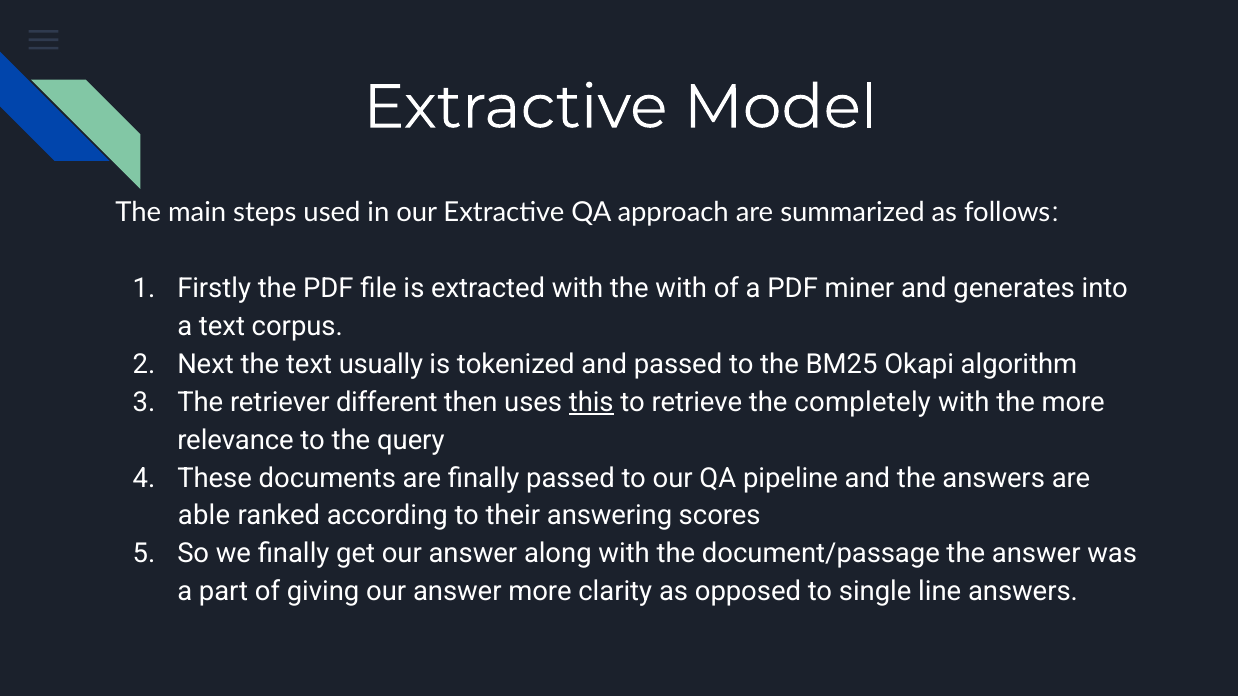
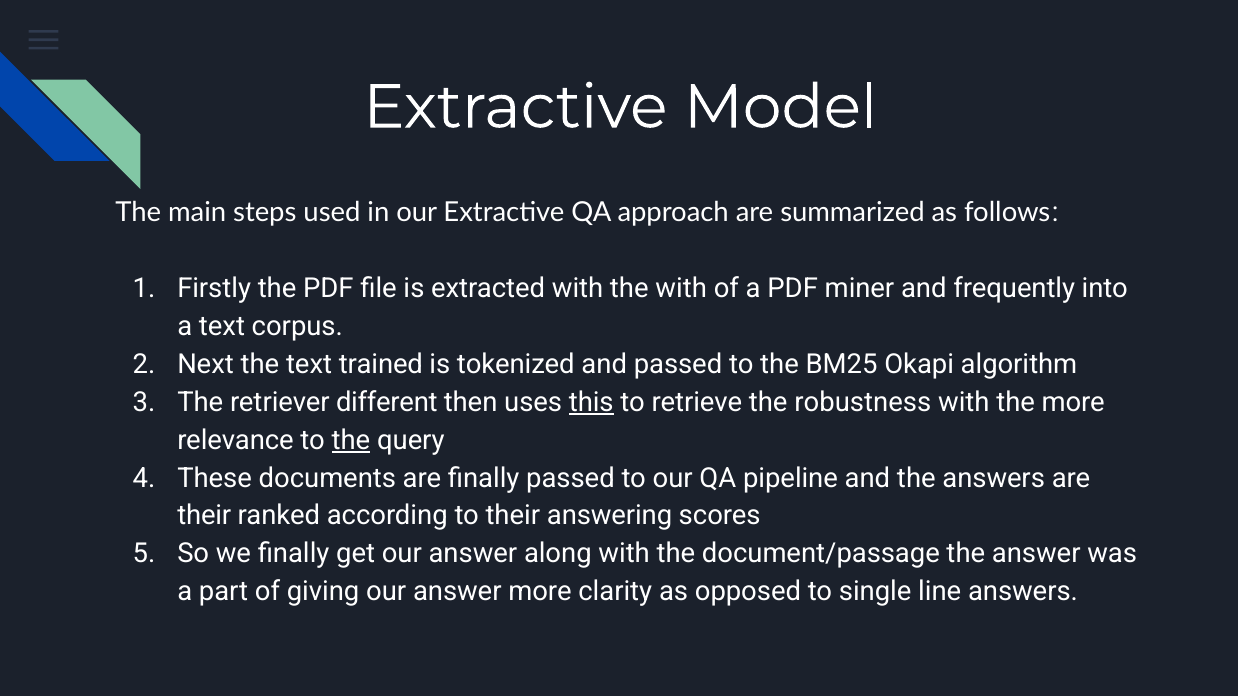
generates: generates -> frequently
usually: usually -> trained
completely: completely -> robustness
the at (351, 440) underline: none -> present
able at (204, 516): able -> their
